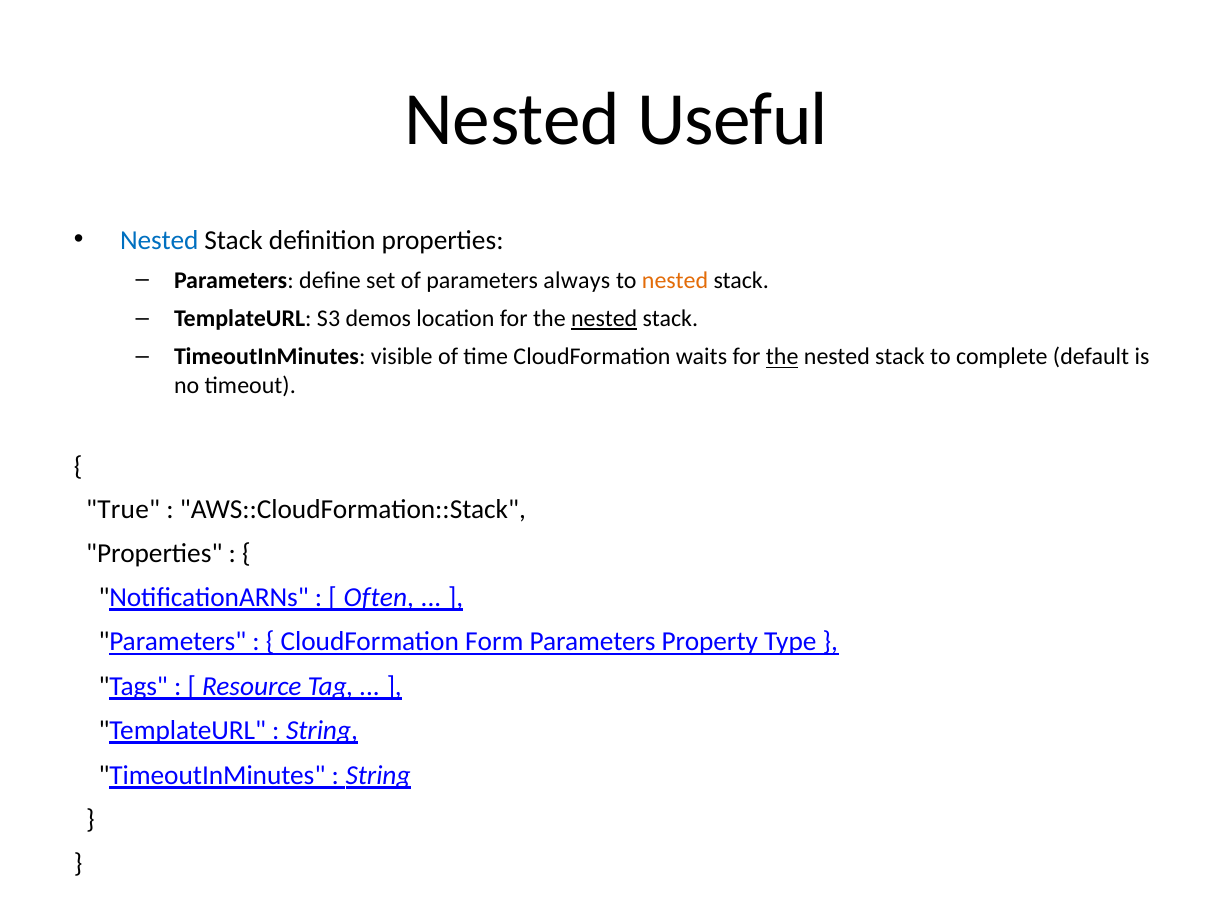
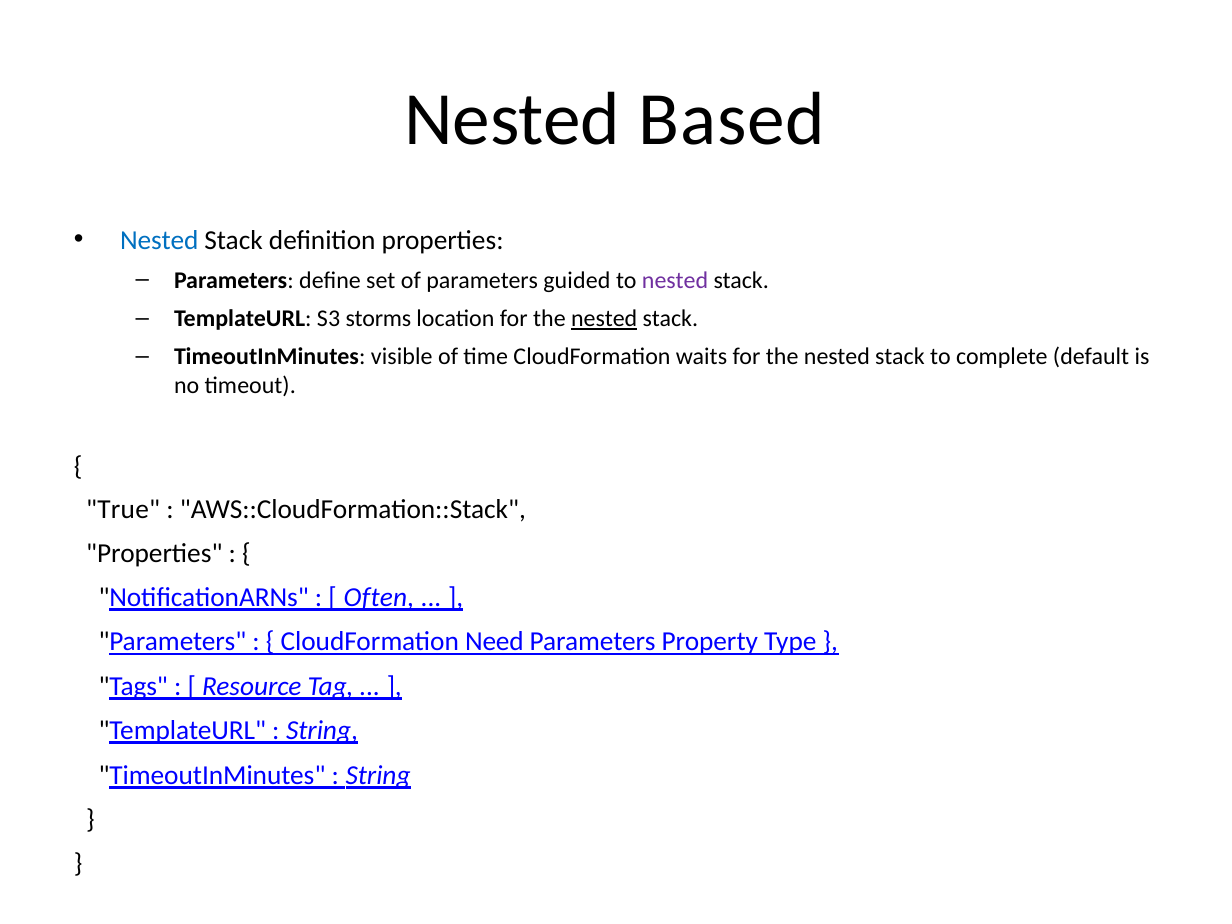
Useful: Useful -> Based
always: always -> guided
nested at (675, 280) colour: orange -> purple
demos: demos -> storms
the at (782, 357) underline: present -> none
Form: Form -> Need
